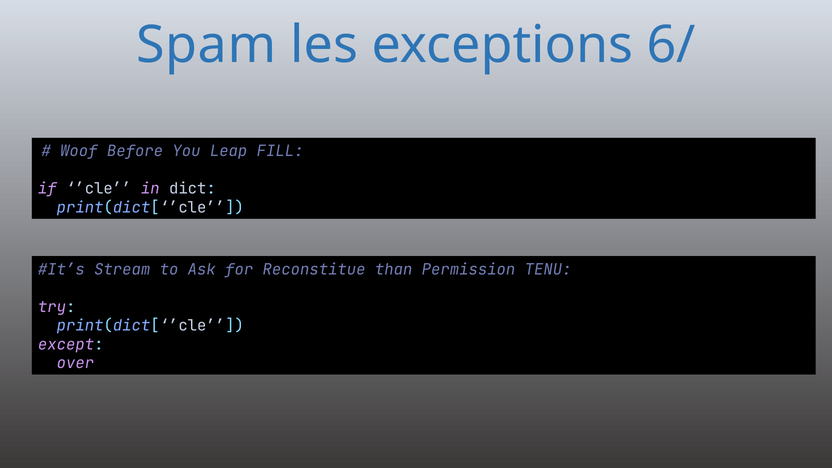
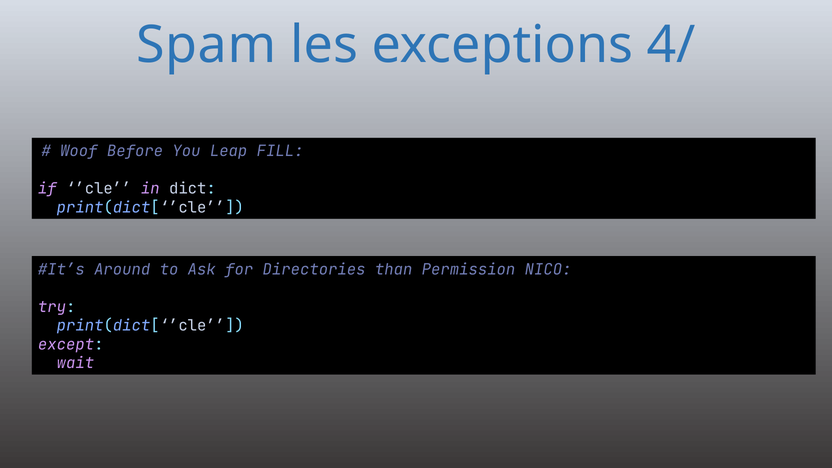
6/: 6/ -> 4/
Stream: Stream -> Around
Reconstitue: Reconstitue -> Directories
TENU: TENU -> NICO
over: over -> wait
